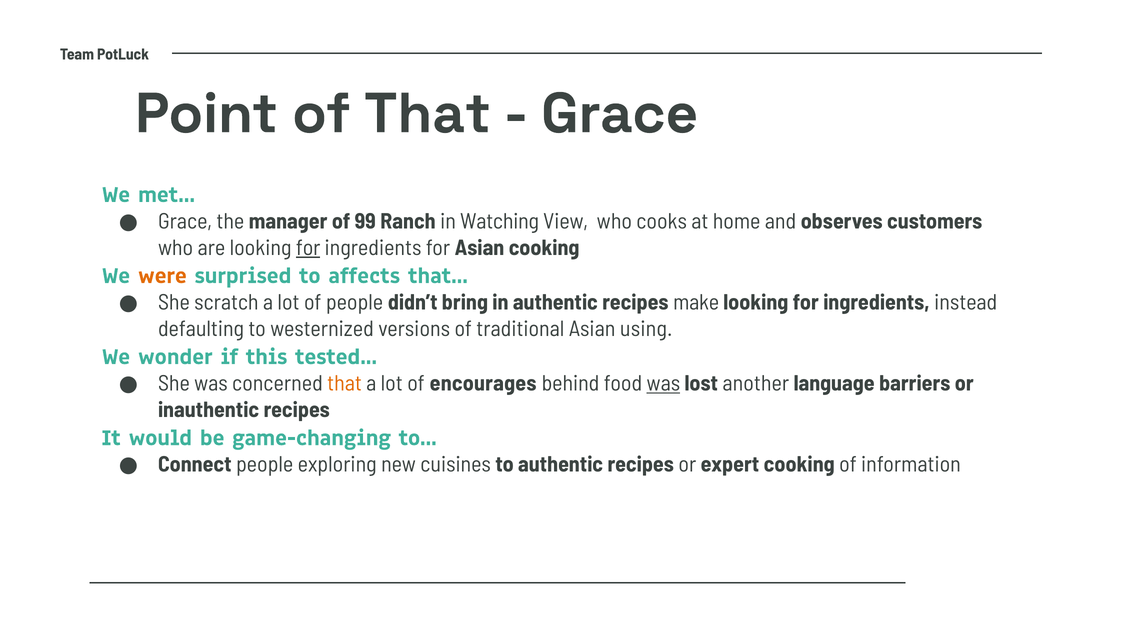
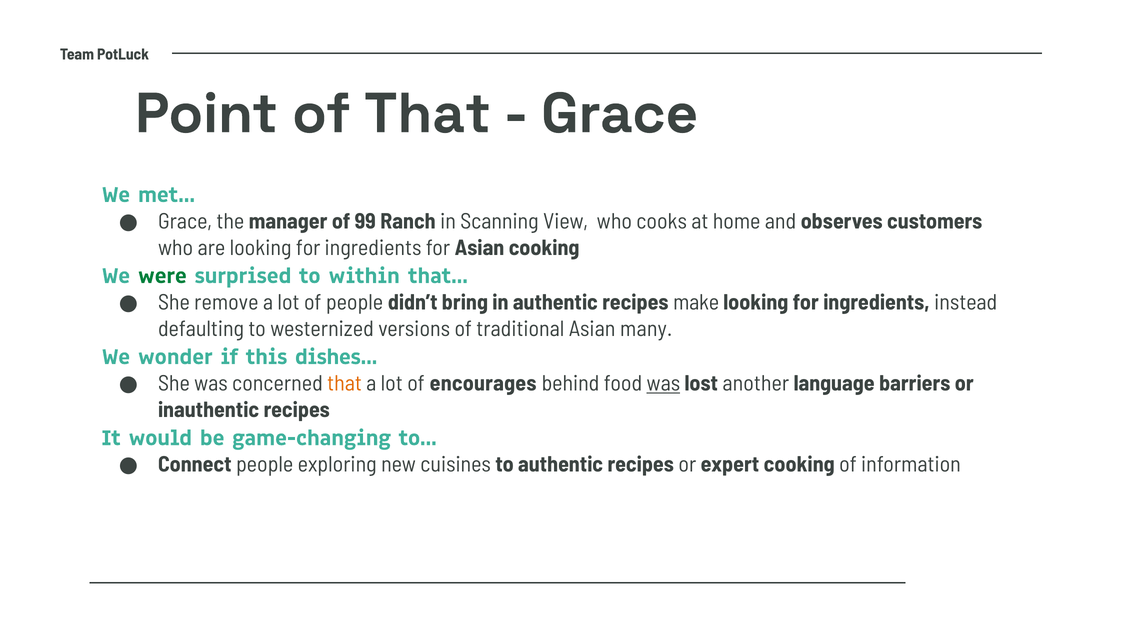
Watching: Watching -> Scanning
for at (308, 248) underline: present -> none
were colour: orange -> green
affects: affects -> within
scratch: scratch -> remove
using: using -> many
tested…: tested… -> dishes…
